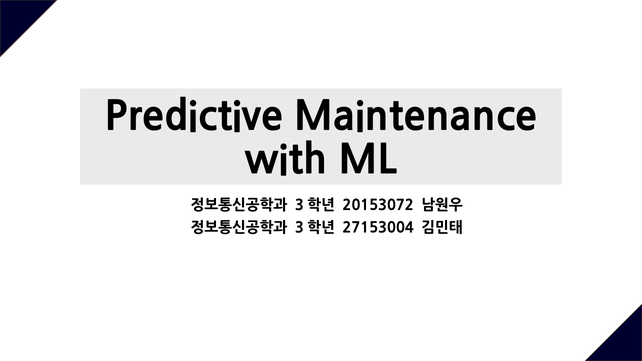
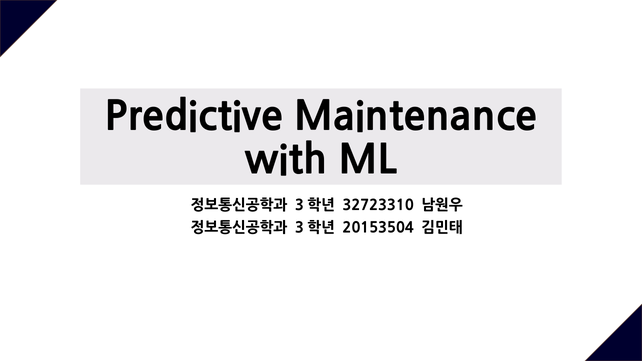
20153072: 20153072 -> 32723310
27153004: 27153004 -> 20153504
